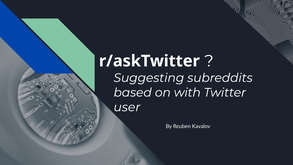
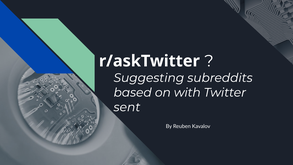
user: user -> sent
